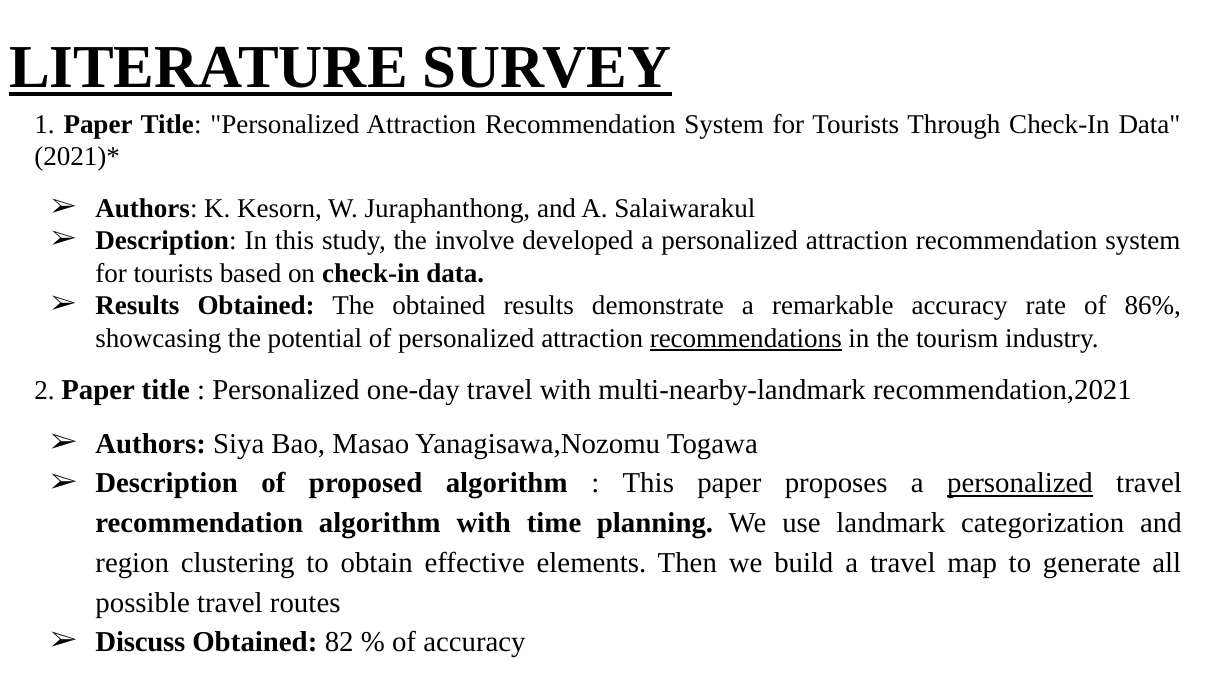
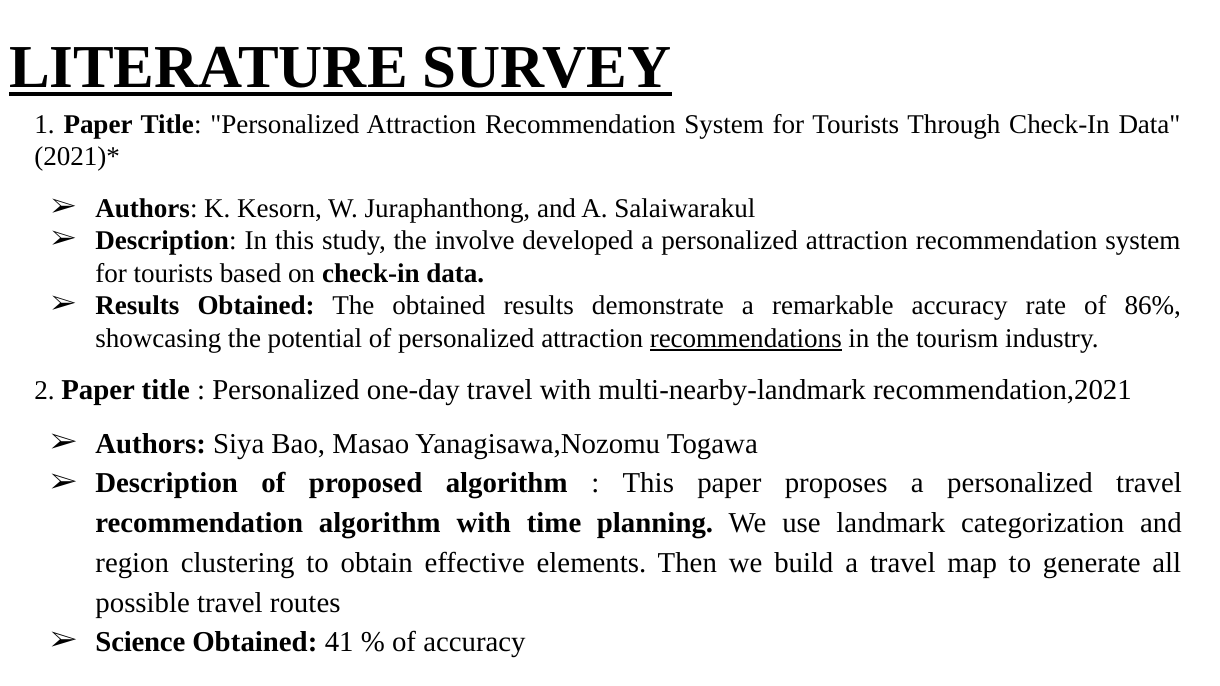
personalized at (1020, 484) underline: present -> none
Discuss: Discuss -> Science
82: 82 -> 41
